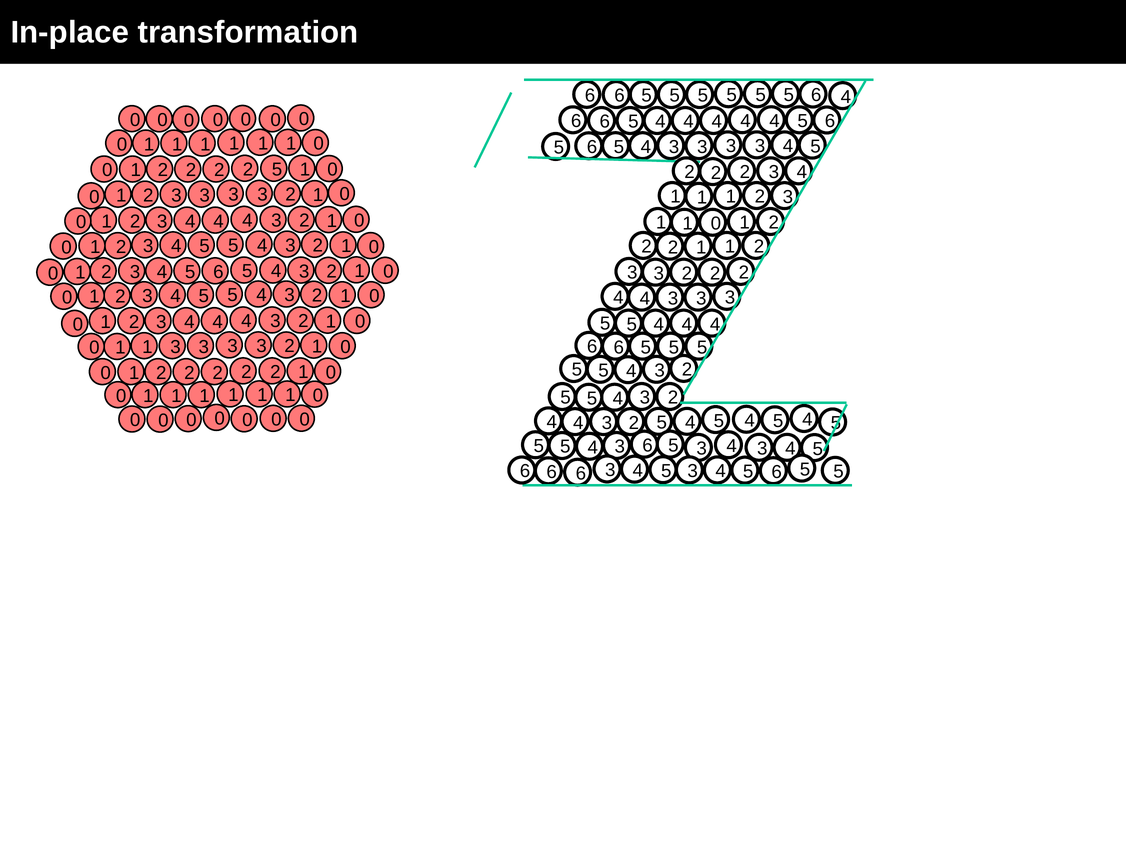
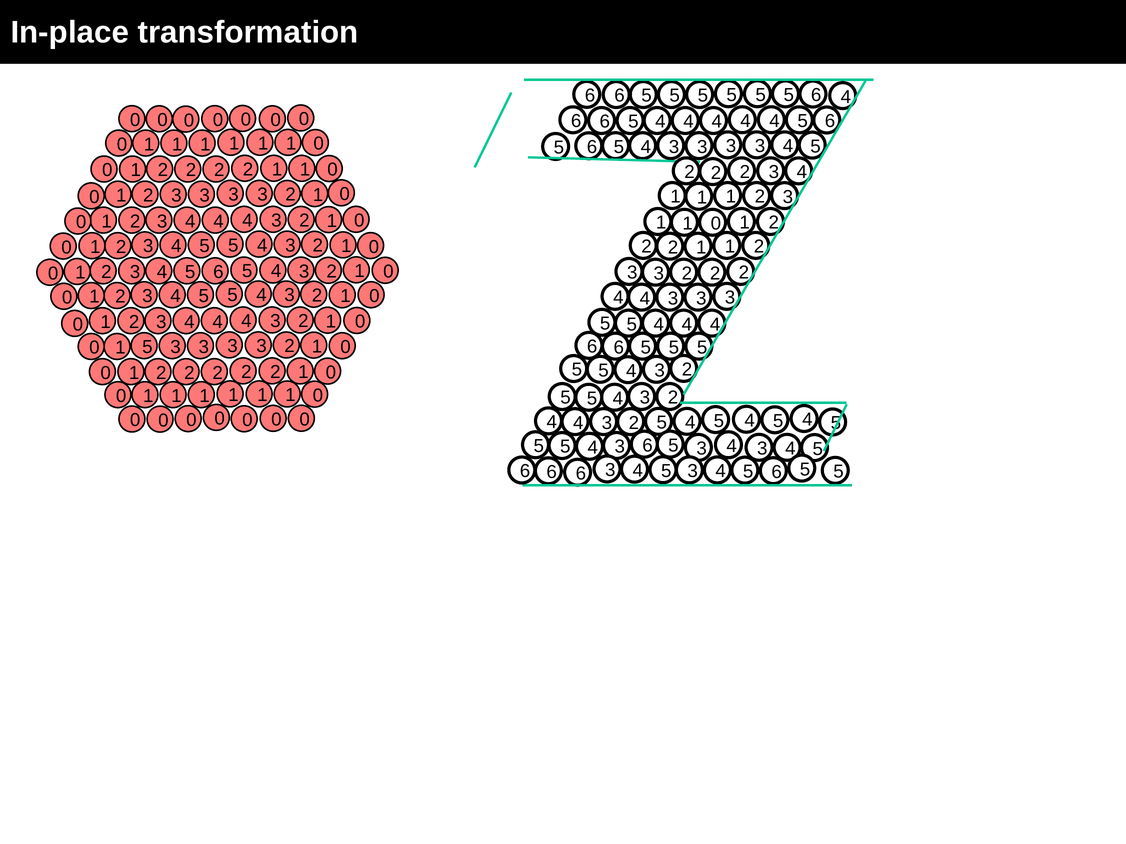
5 at (277, 170): 5 -> 1
1 at (147, 347): 1 -> 5
